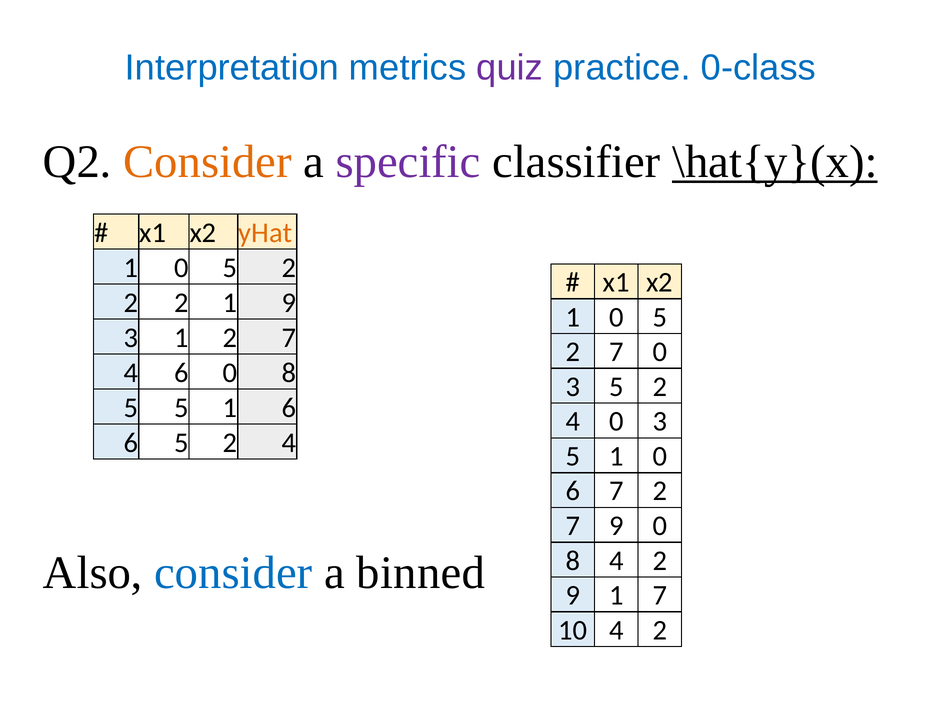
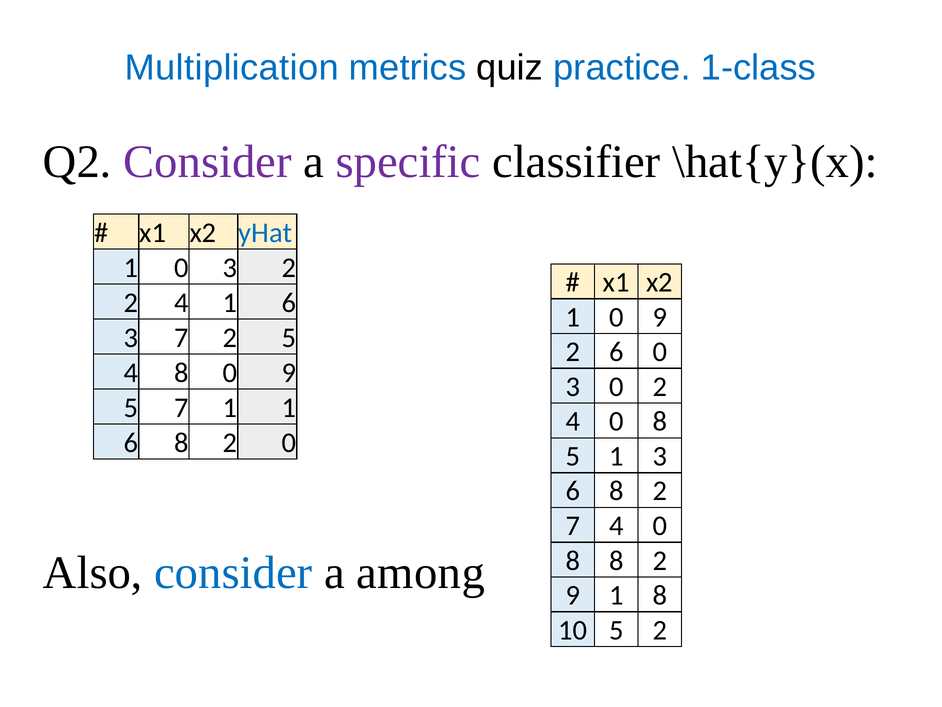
Interpretation: Interpretation -> Multiplication
quiz colour: purple -> black
0-class: 0-class -> 1-class
Consider at (207, 162) colour: orange -> purple
\hat{y}(x underline: present -> none
yHat colour: orange -> blue
5 at (230, 268): 5 -> 3
2 at (181, 303): 2 -> 4
9 at (289, 303): 9 -> 6
5 at (660, 317): 5 -> 9
3 1: 1 -> 7
7 at (289, 338): 7 -> 5
7 at (616, 352): 7 -> 6
4 6: 6 -> 8
8 at (289, 373): 8 -> 9
5 at (616, 387): 5 -> 0
5 5: 5 -> 7
1 6: 6 -> 1
3 at (660, 422): 3 -> 8
5 at (181, 443): 5 -> 8
4 at (289, 443): 4 -> 0
5 1 0: 0 -> 3
7 at (616, 491): 7 -> 8
7 9: 9 -> 4
8 4: 4 -> 8
binned: binned -> among
1 7: 7 -> 8
10 4: 4 -> 5
